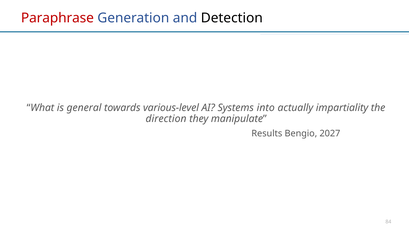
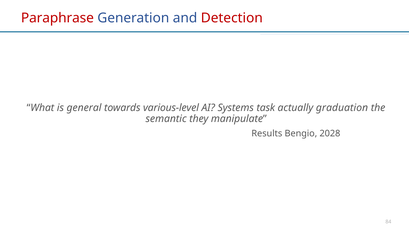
Detection colour: black -> red
into: into -> task
impartiality: impartiality -> graduation
direction: direction -> semantic
2027: 2027 -> 2028
